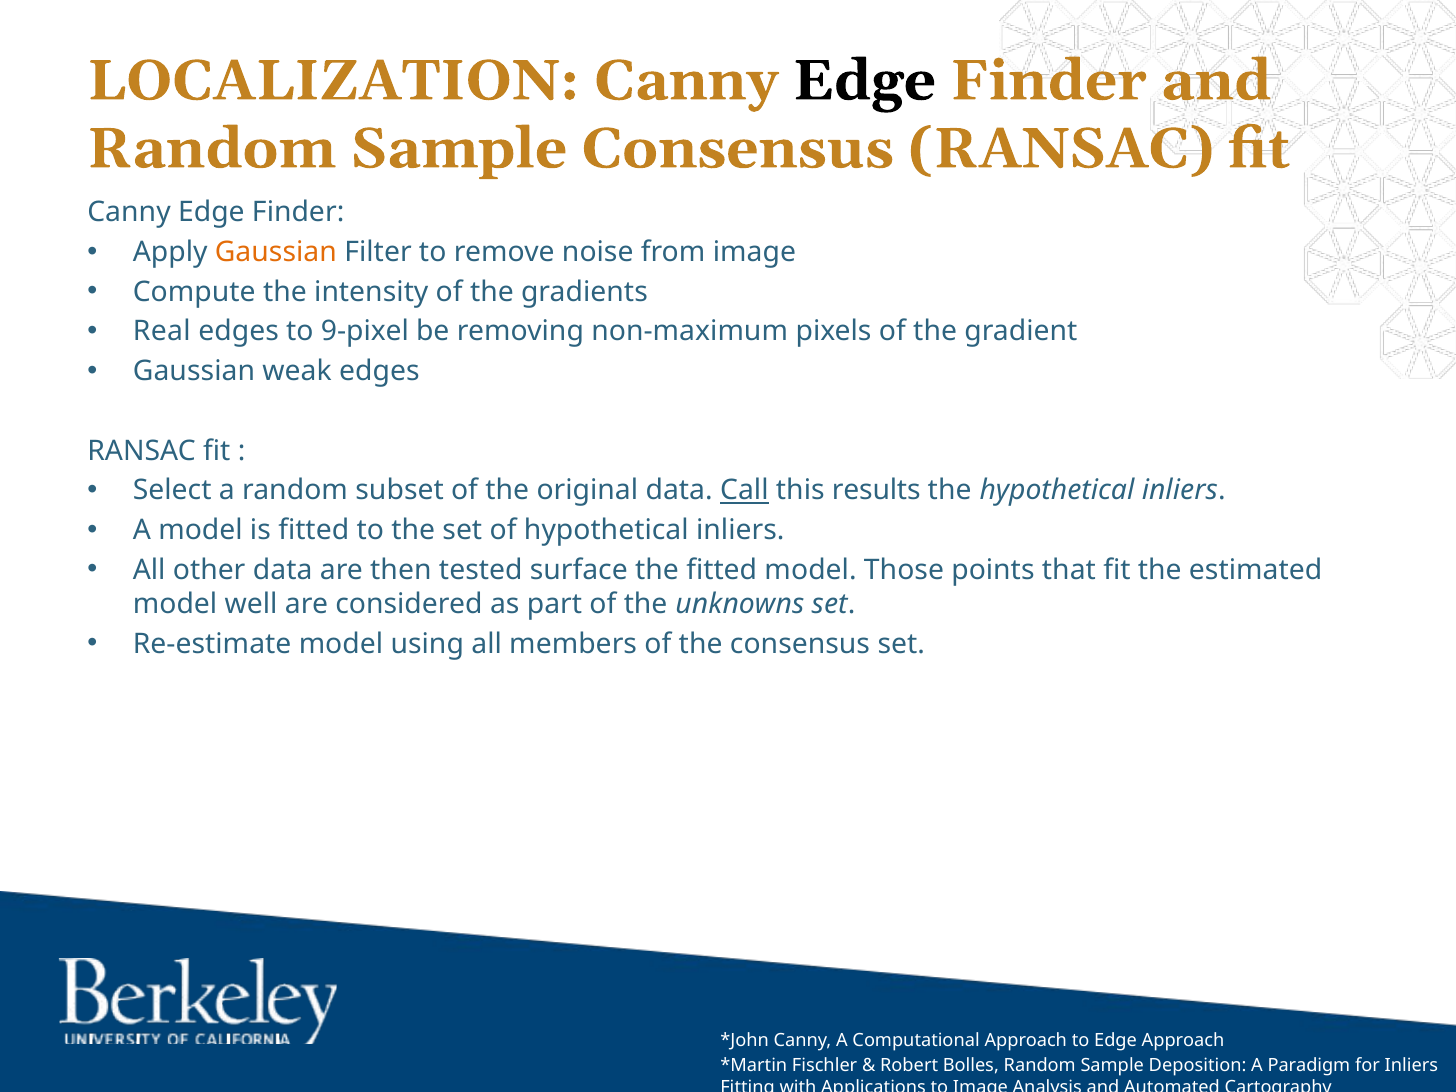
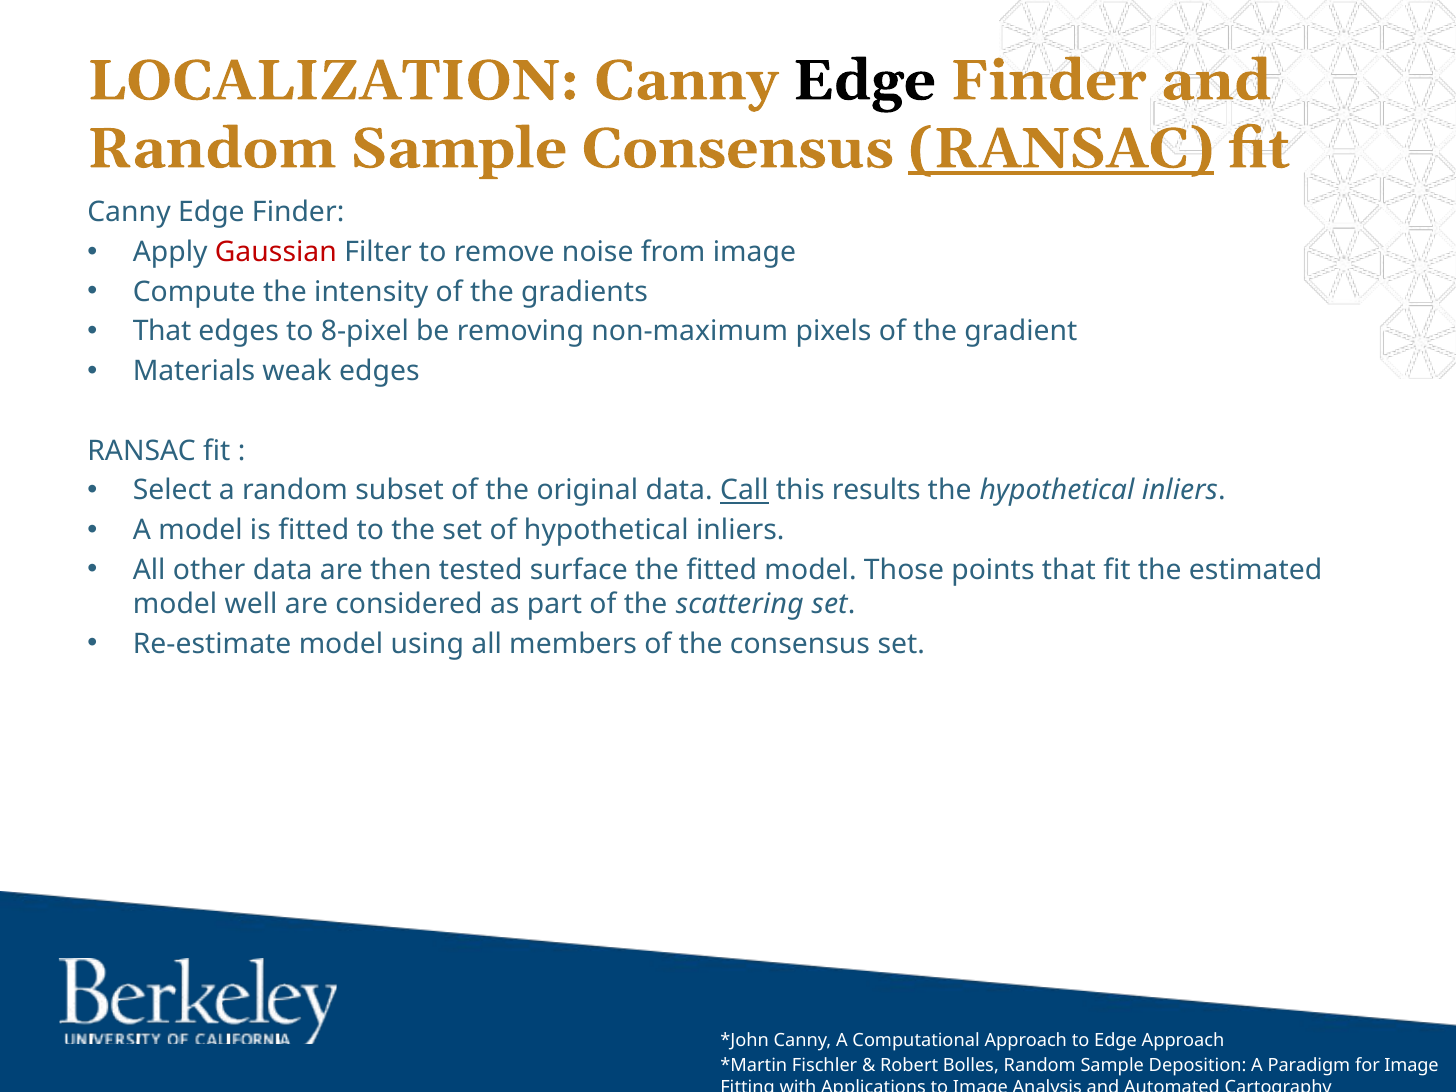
RANSAC at (1061, 149) underline: none -> present
Gaussian at (276, 252) colour: orange -> red
Real at (162, 332): Real -> That
9-pixel: 9-pixel -> 8-pixel
Gaussian at (194, 371): Gaussian -> Materials
unknowns: unknowns -> scattering
for Inliers: Inliers -> Image
